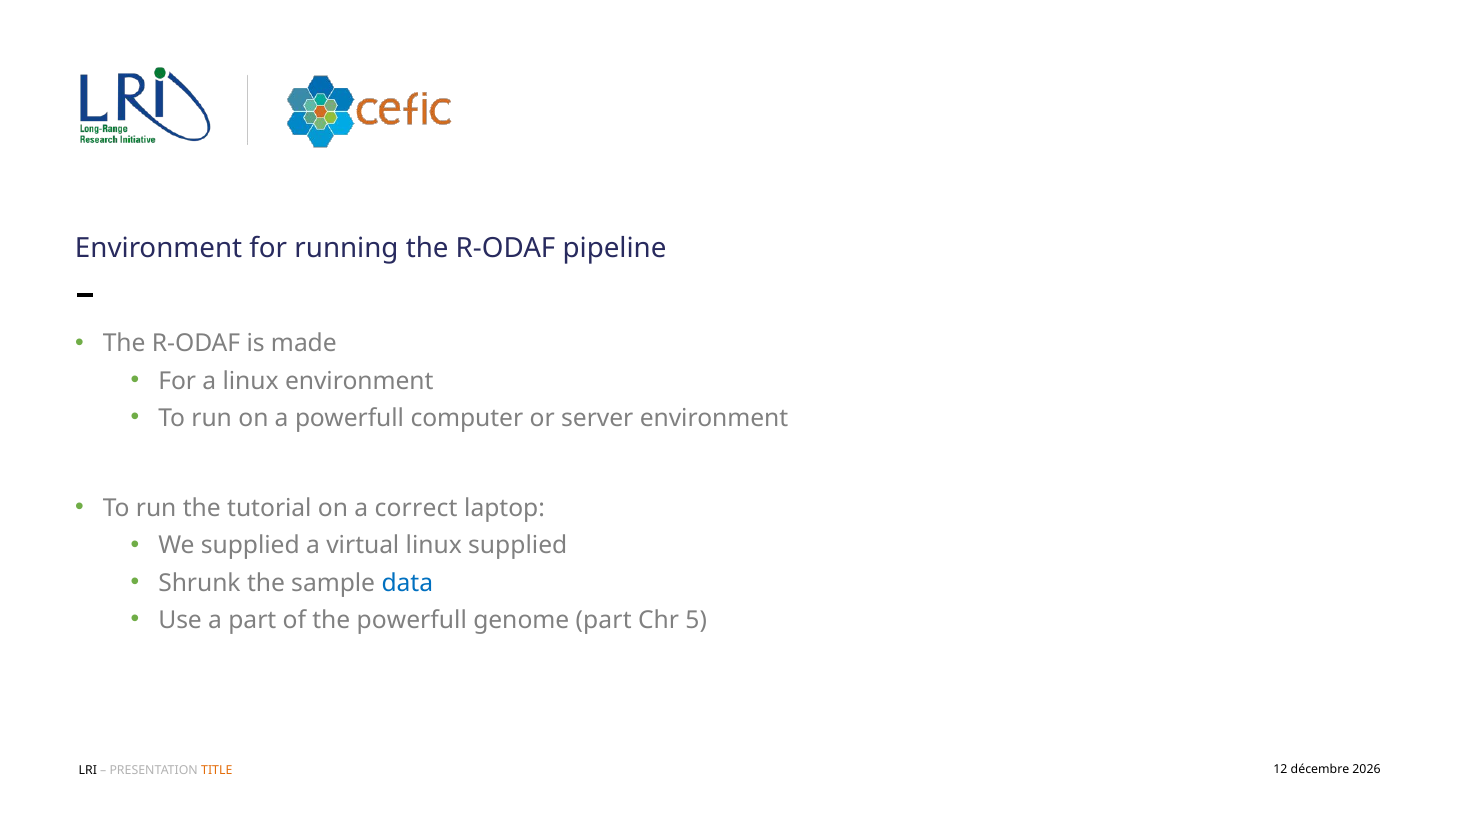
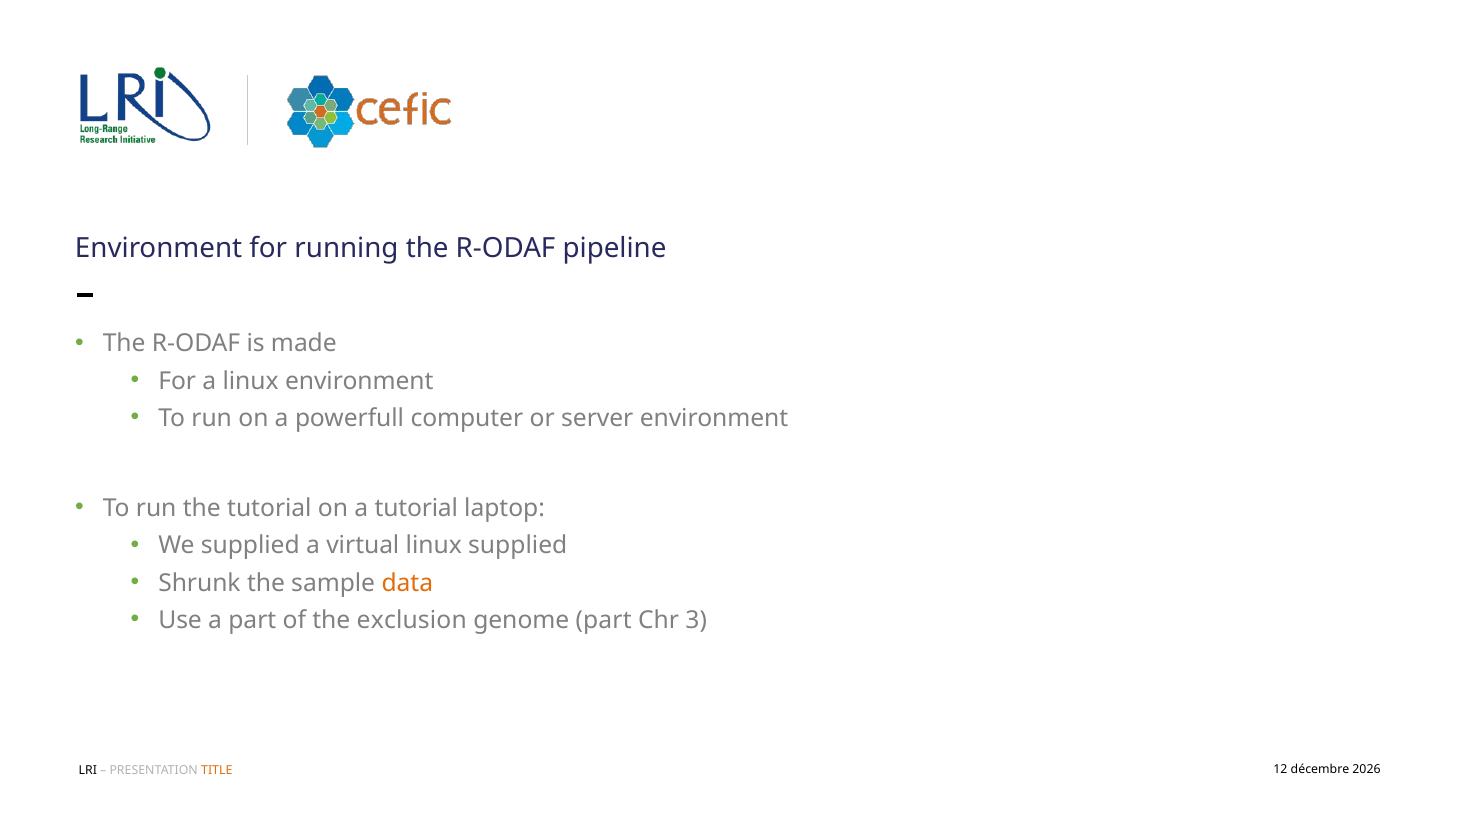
a correct: correct -> tutorial
data colour: blue -> orange
the powerfull: powerfull -> exclusion
5: 5 -> 3
